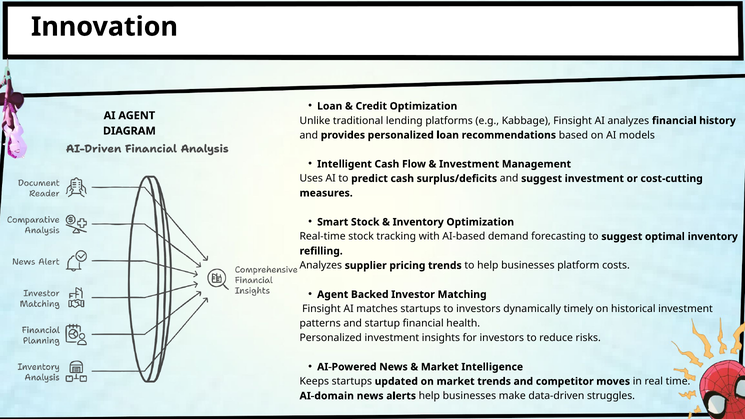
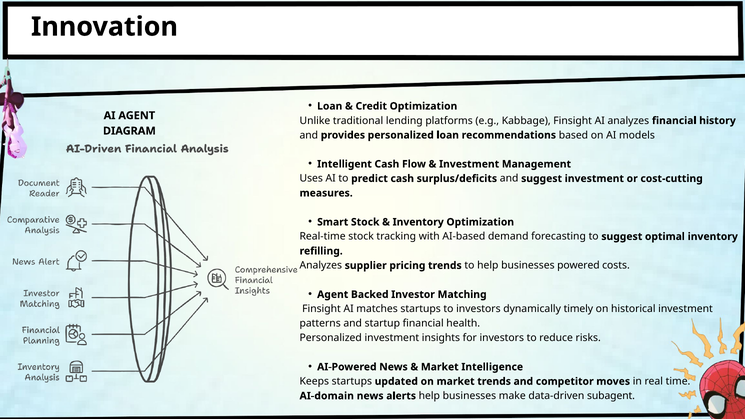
platform: platform -> powered
struggles: struggles -> subagent
